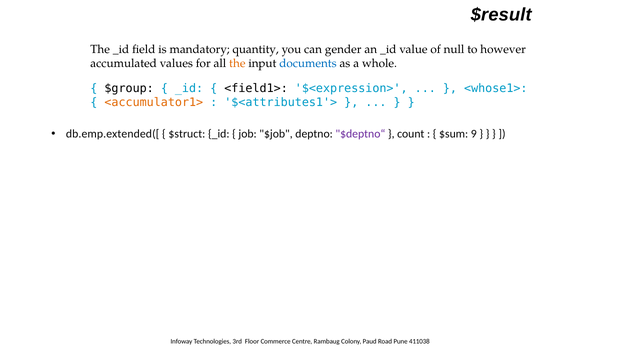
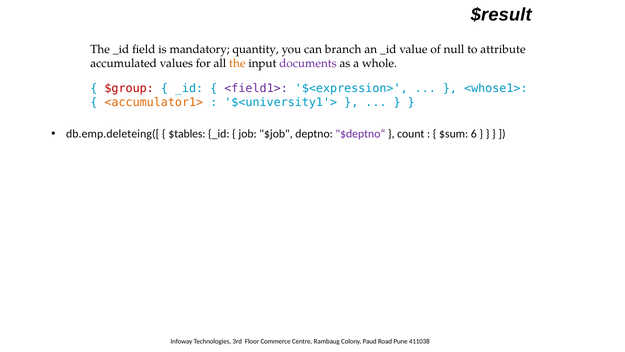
gender: gender -> branch
however: however -> attribute
documents colour: blue -> purple
$group colour: black -> red
<field1> colour: black -> purple
$<attributes1'>: $<attributes1'> -> $<university1'>
db.emp.extended([: db.emp.extended([ -> db.emp.deleteing([
$struct: $struct -> $tables
9: 9 -> 6
